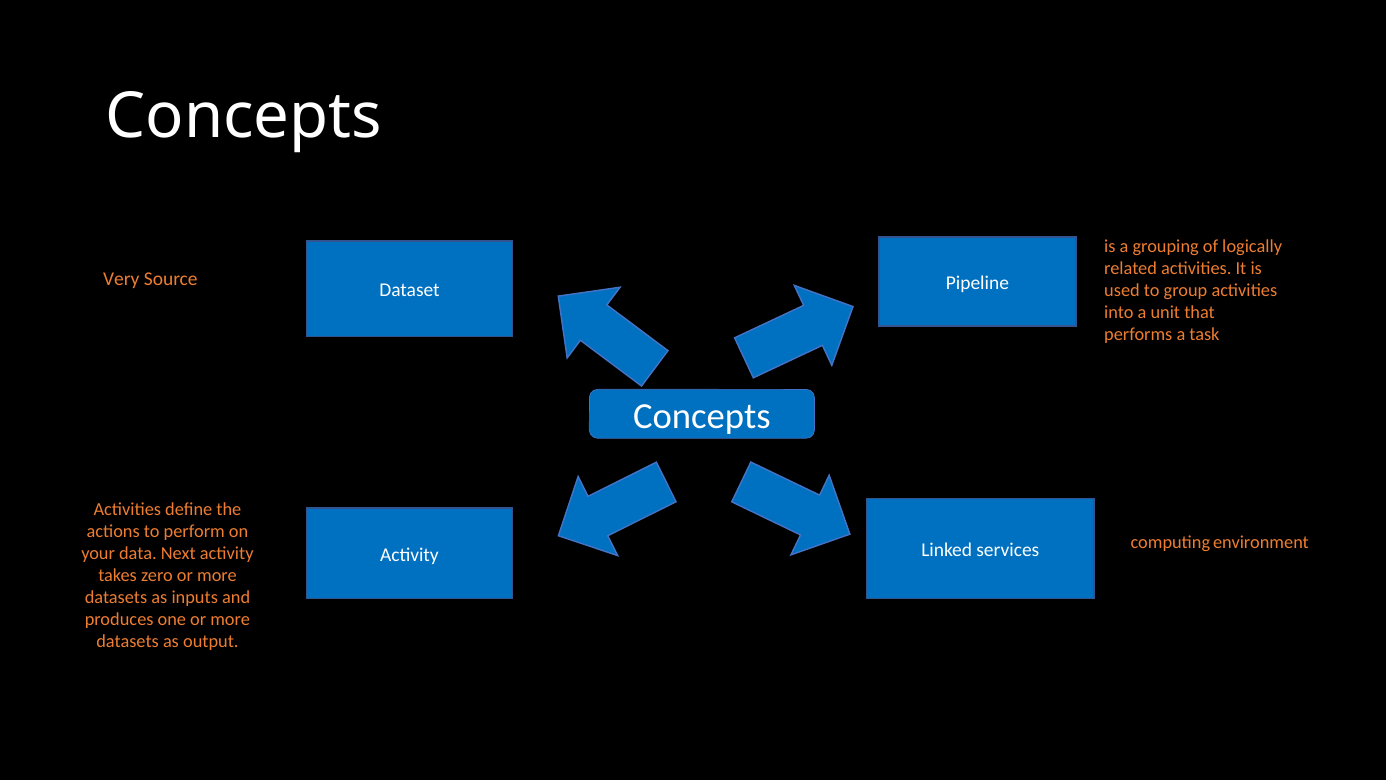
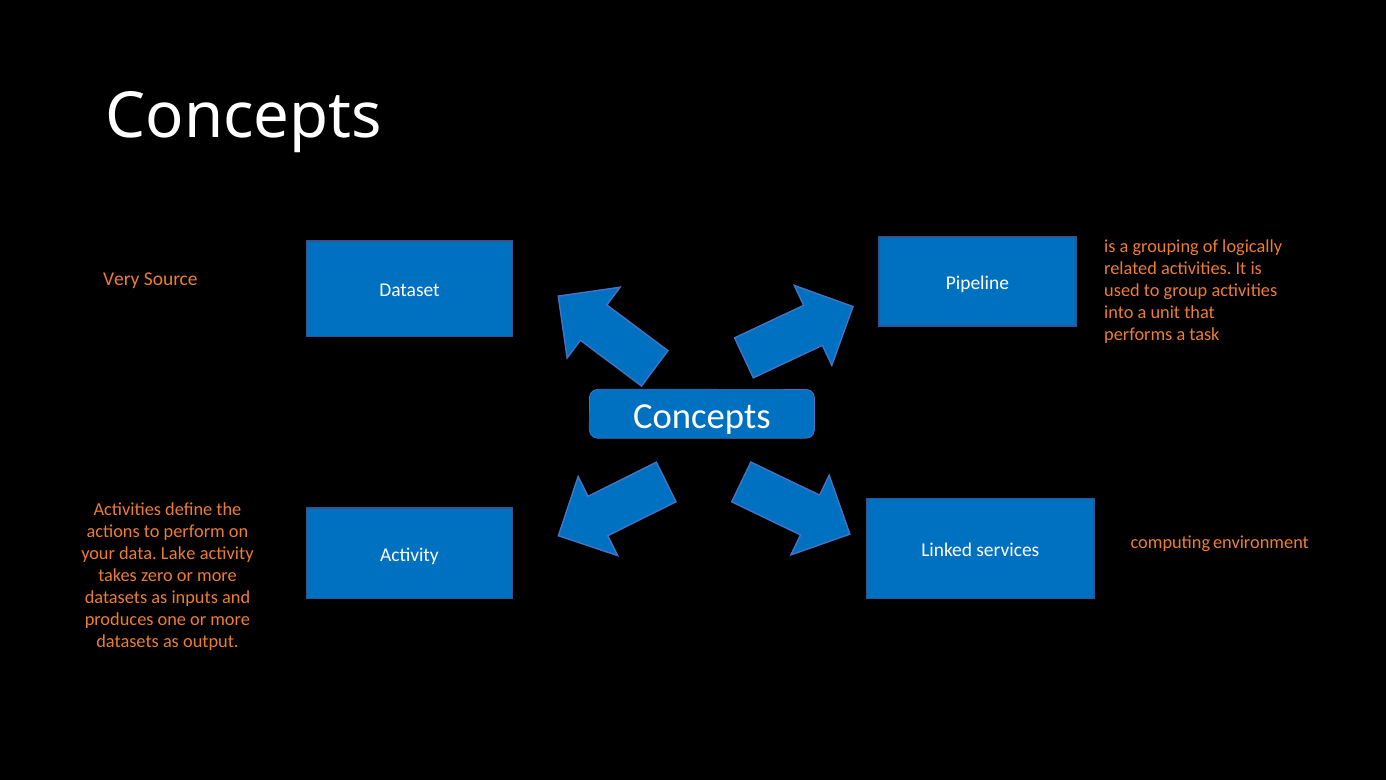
Next: Next -> Lake
